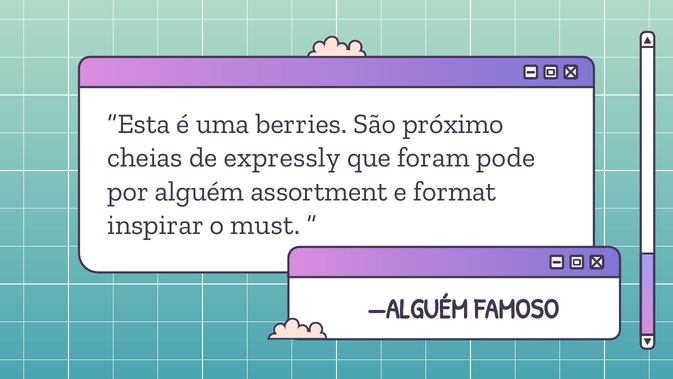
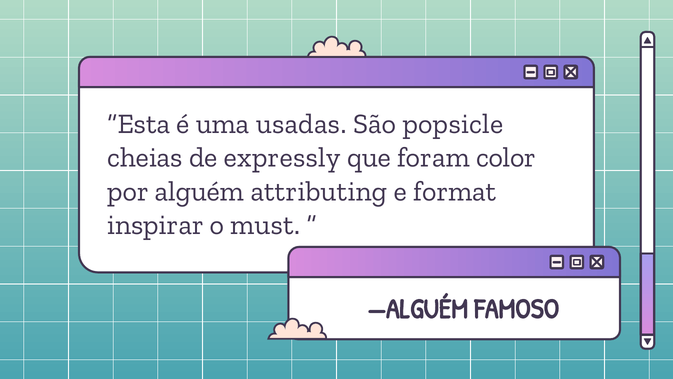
berries: berries -> usadas
próximo: próximo -> popsicle
pode: pode -> color
assortment: assortment -> attributing
